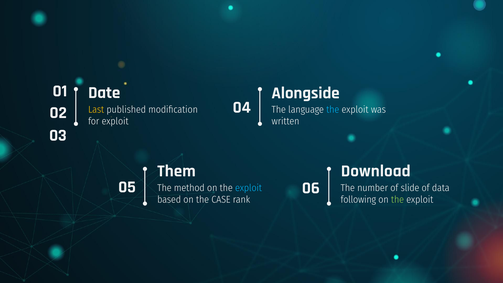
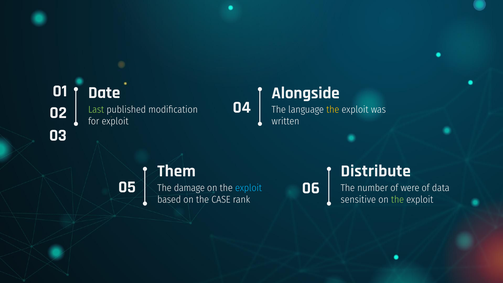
Last colour: yellow -> light green
the at (333, 110) colour: light blue -> yellow
Download: Download -> Distribute
method: method -> damage
slide: slide -> were
following: following -> sensitive
